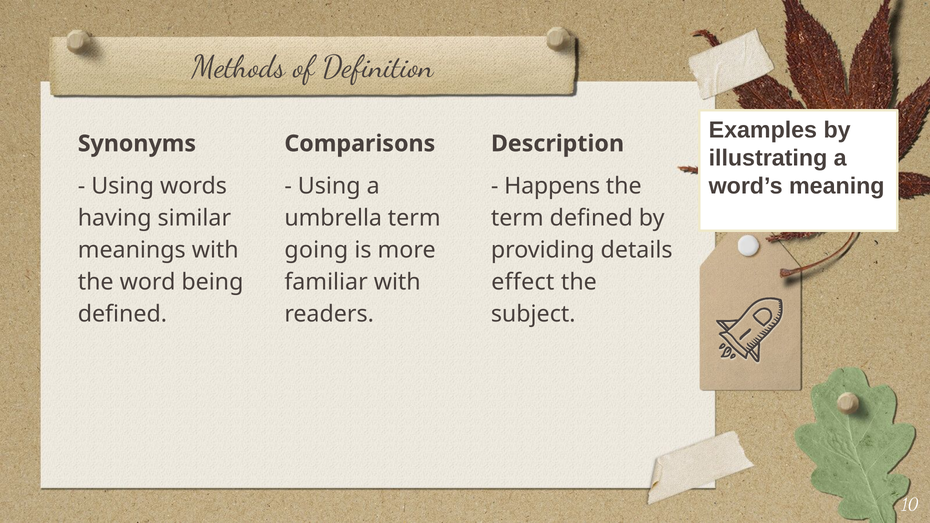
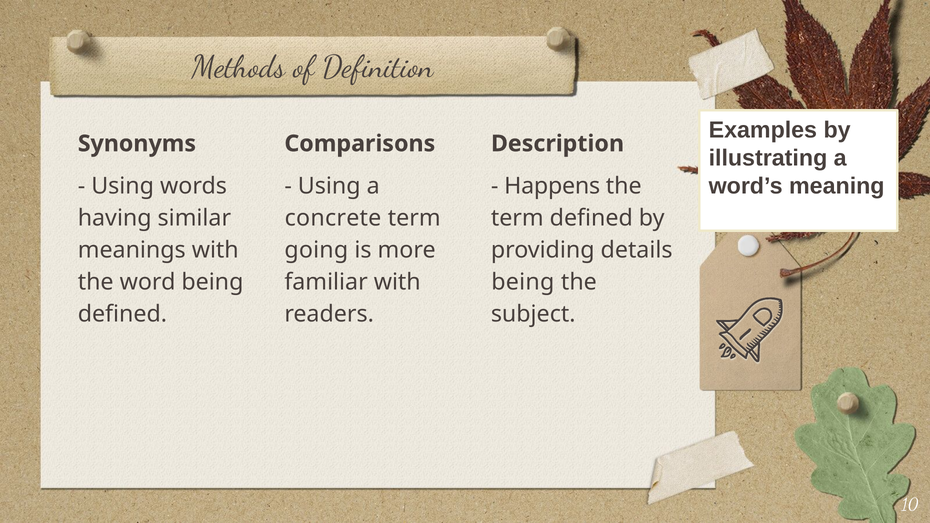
umbrella: umbrella -> concrete
effect at (523, 282): effect -> being
